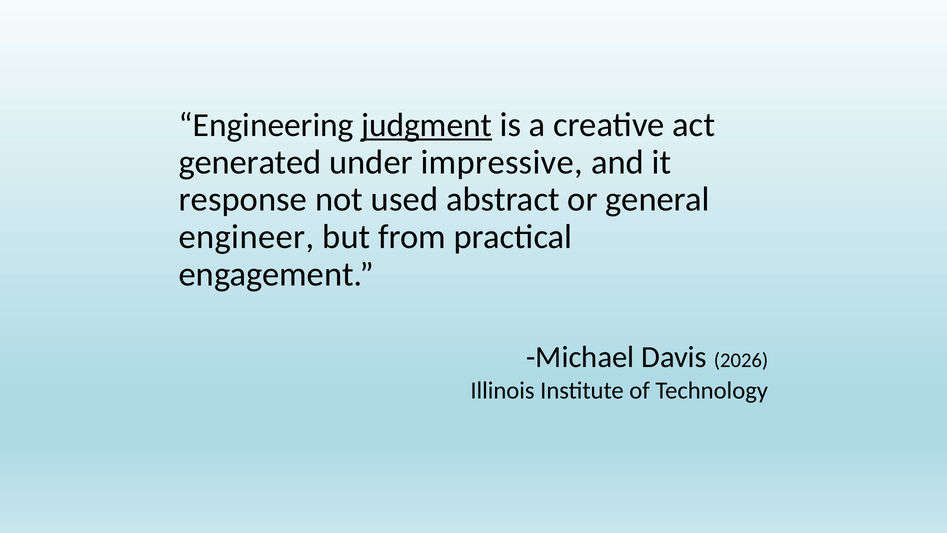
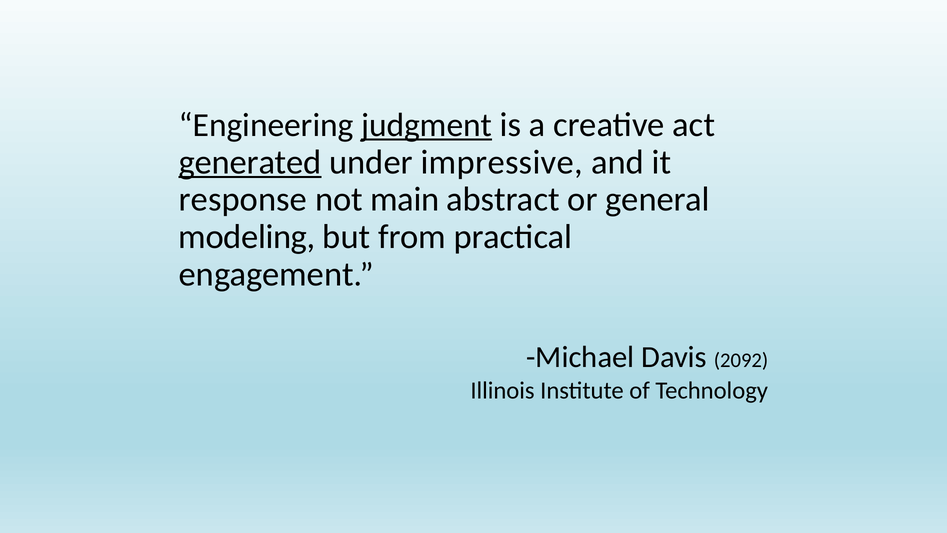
generated underline: none -> present
used: used -> main
engineer: engineer -> modeling
2026: 2026 -> 2092
